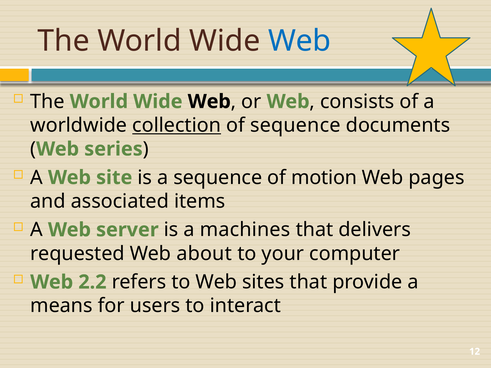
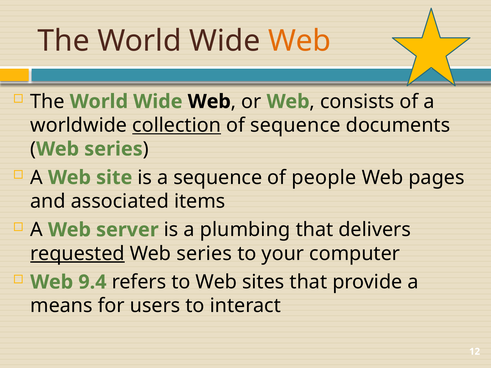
Web at (300, 41) colour: blue -> orange
motion: motion -> people
machines: machines -> plumbing
requested underline: none -> present
about at (204, 254): about -> series
2.2: 2.2 -> 9.4
